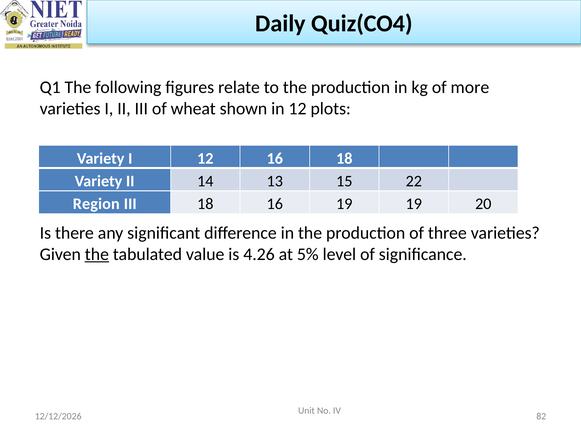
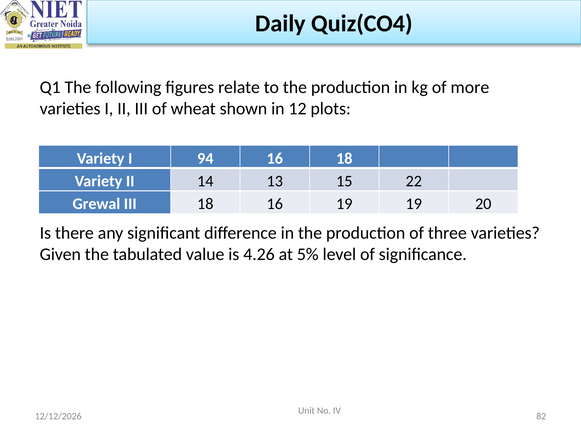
I 12: 12 -> 94
Region: Region -> Grewal
the at (97, 254) underline: present -> none
